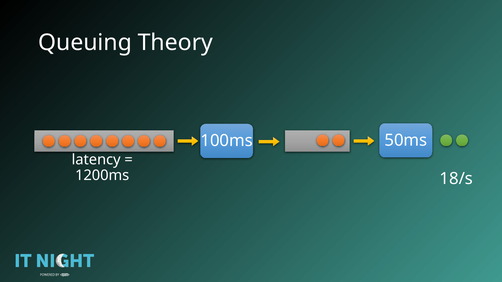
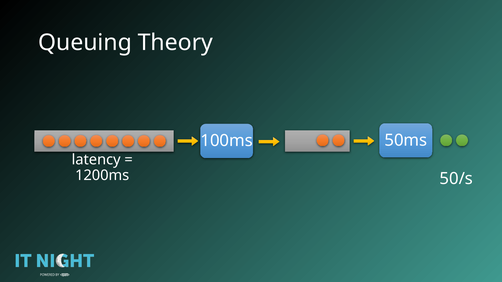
18/s: 18/s -> 50/s
